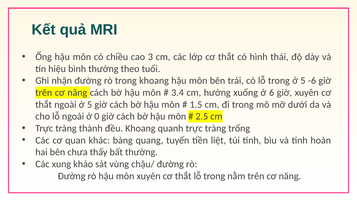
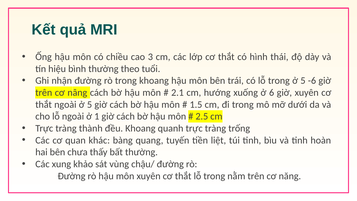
3.4: 3.4 -> 2.1
0: 0 -> 1
